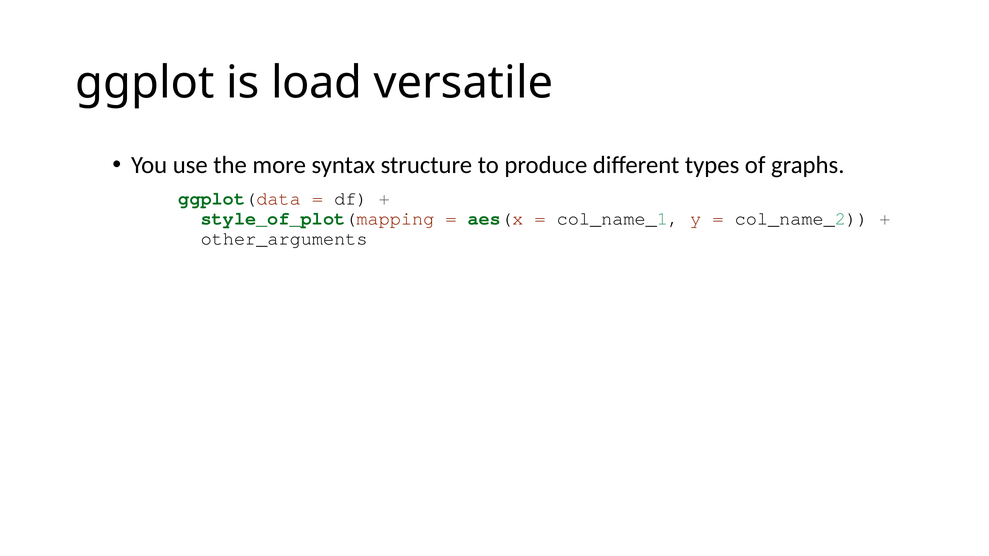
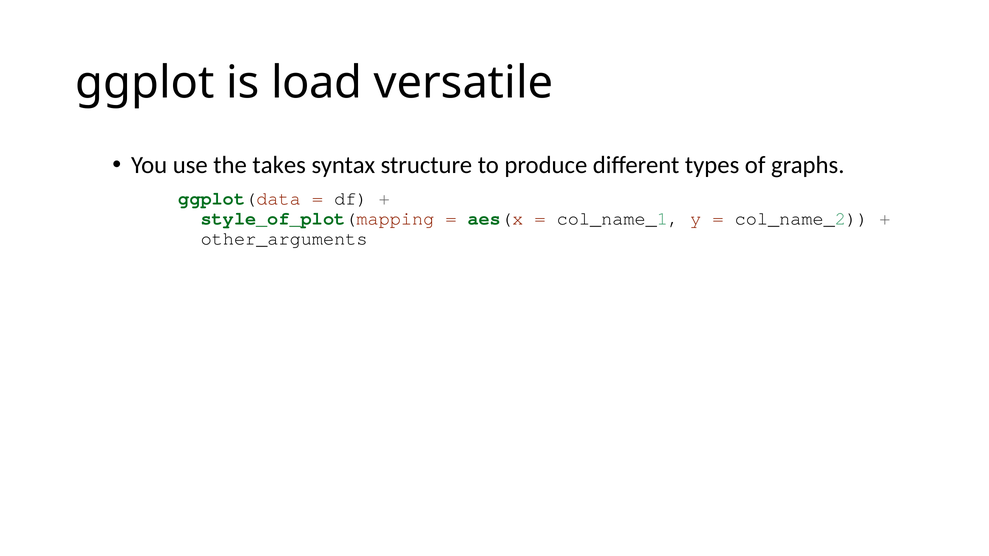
more: more -> takes
